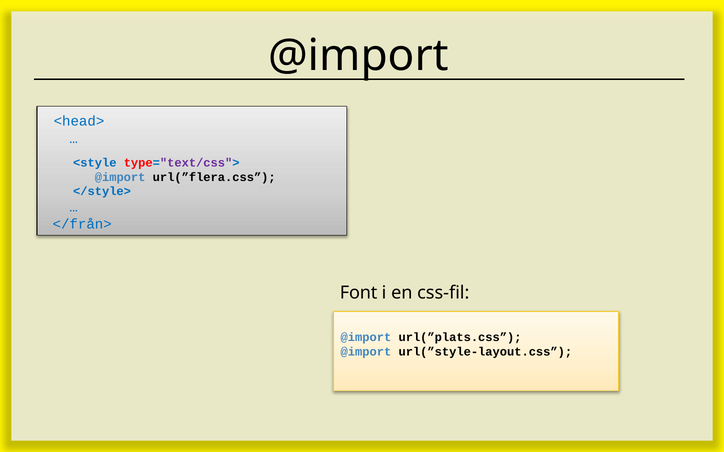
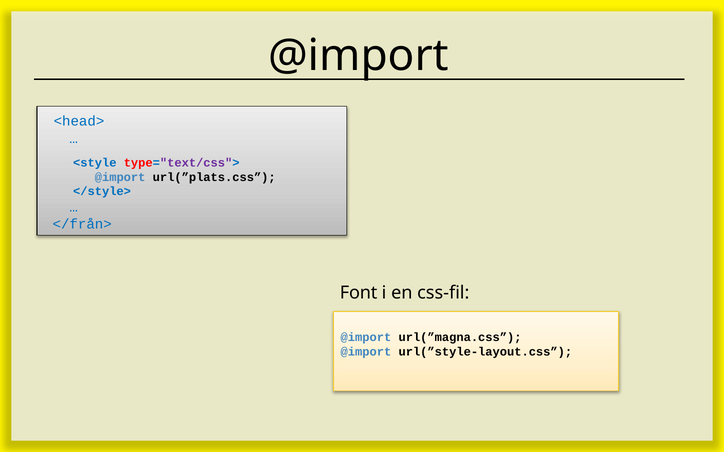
url(”flera.css: url(”flera.css -> url(”plats.css
url(”plats.css: url(”plats.css -> url(”magna.css
